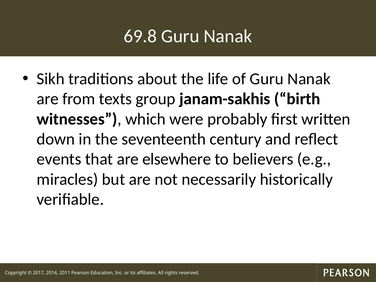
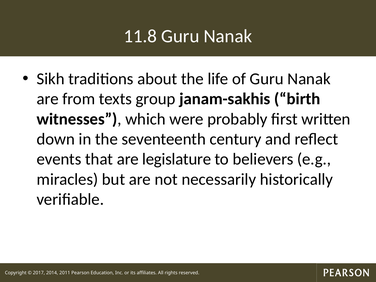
69.8: 69.8 -> 11.8
elsewhere: elsewhere -> legislature
